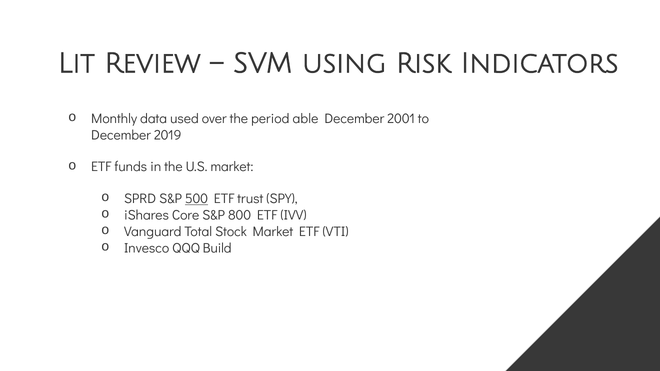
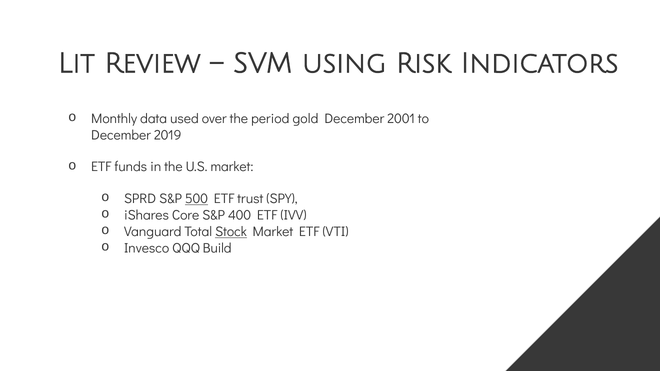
able: able -> gold
800: 800 -> 400
Stock underline: none -> present
